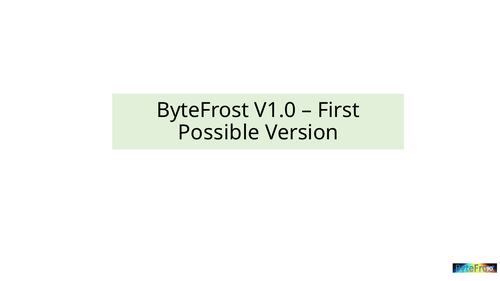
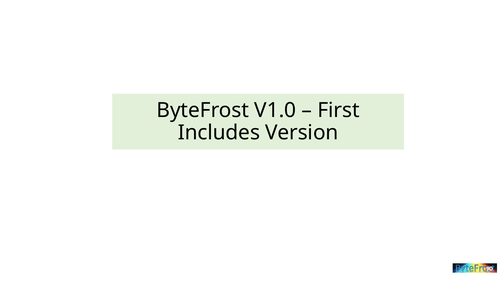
Possible: Possible -> Includes
